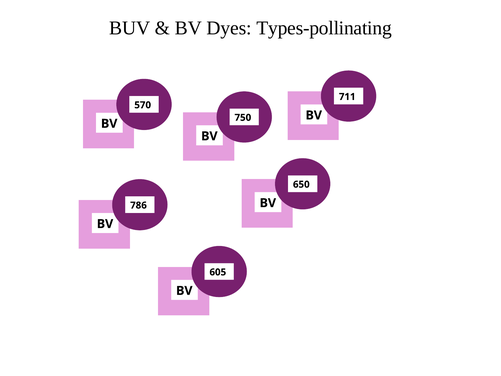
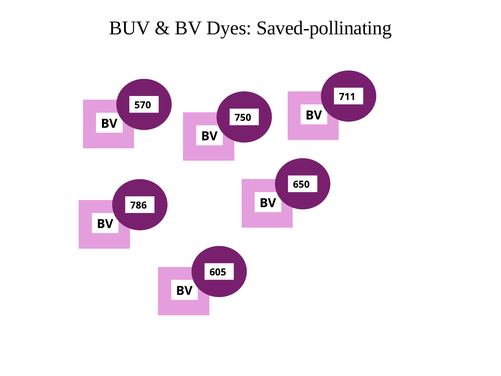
Types-pollinating: Types-pollinating -> Saved-pollinating
